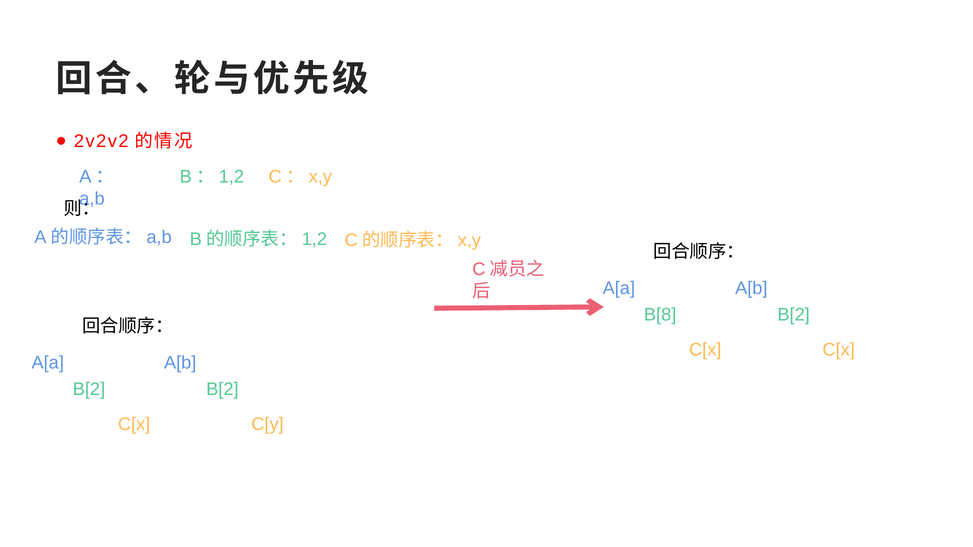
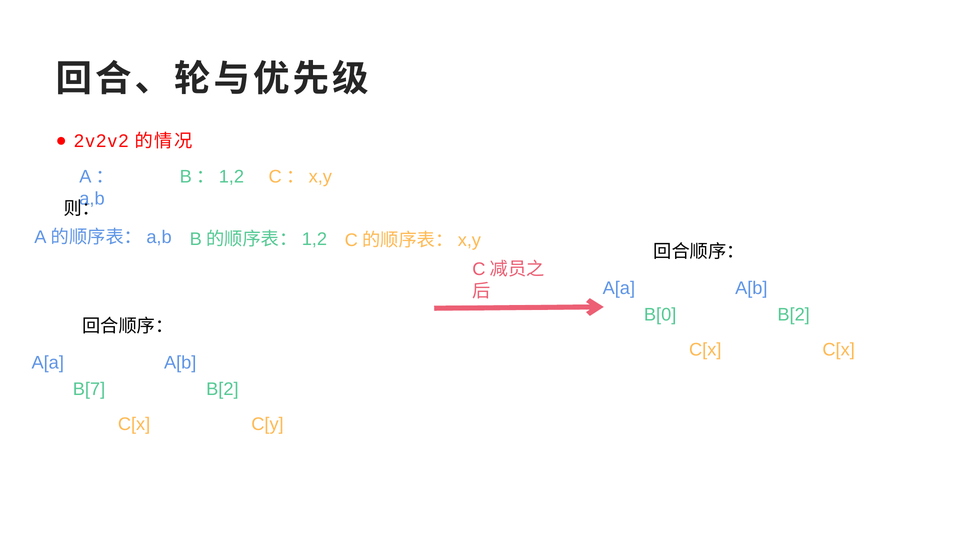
B[8: B[8 -> B[0
B[2 at (89, 389): B[2 -> B[7
